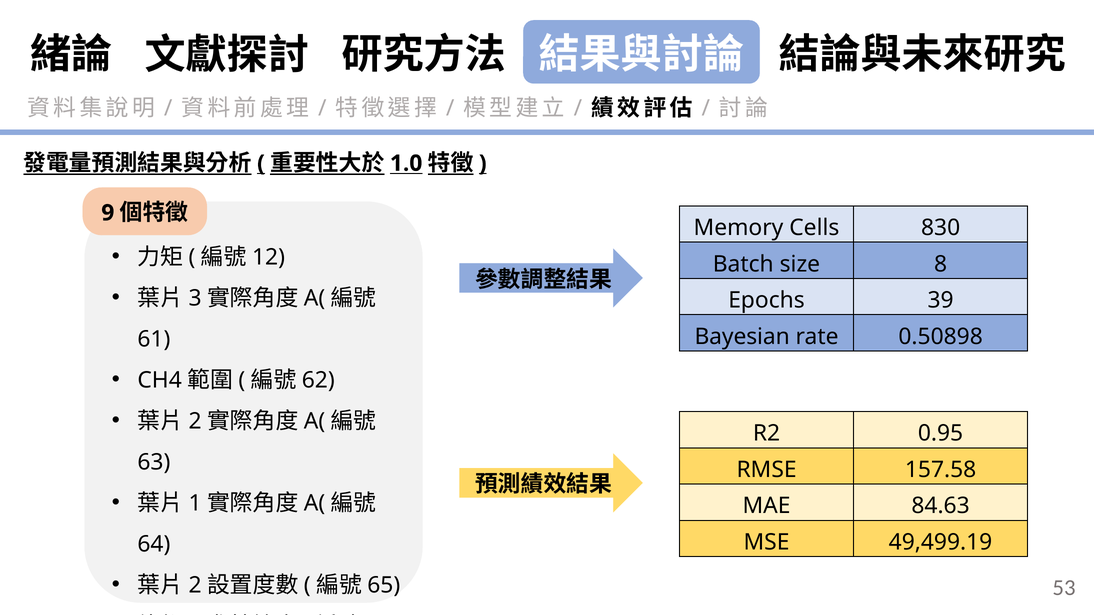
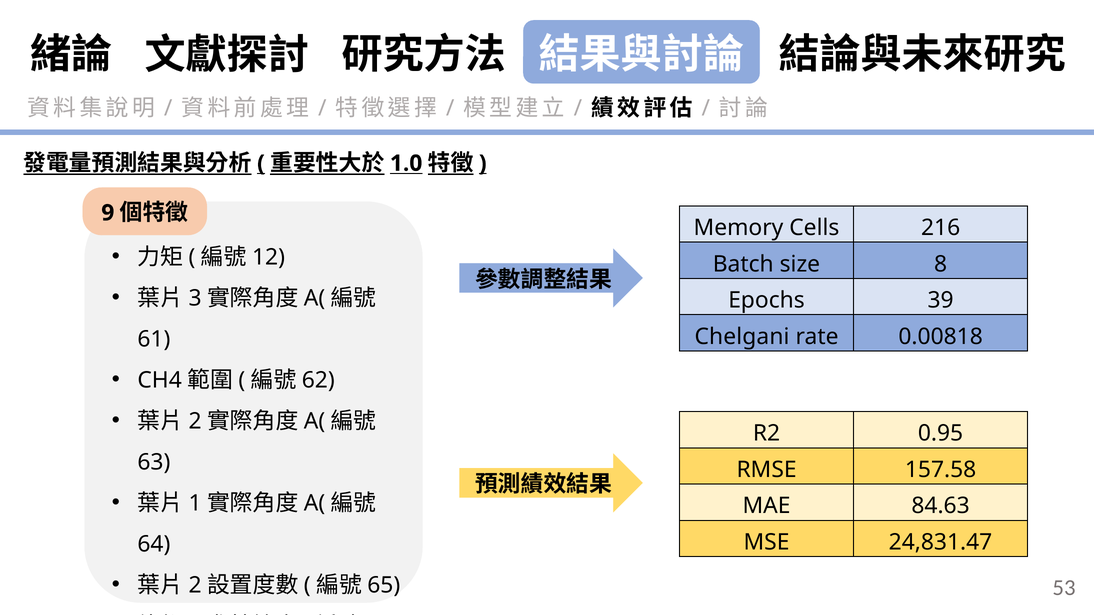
830: 830 -> 216
Bayesian: Bayesian -> Chelgani
0.50898: 0.50898 -> 0.00818
49,499.19: 49,499.19 -> 24,831.47
